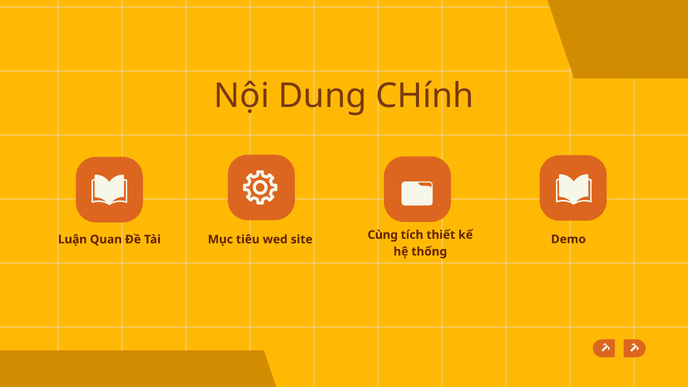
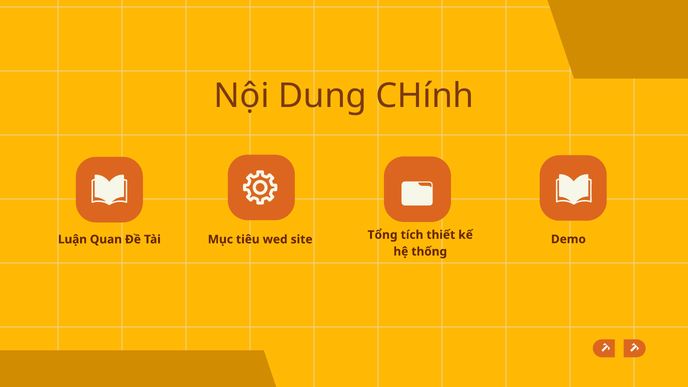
Cùng: Cùng -> Tổng
